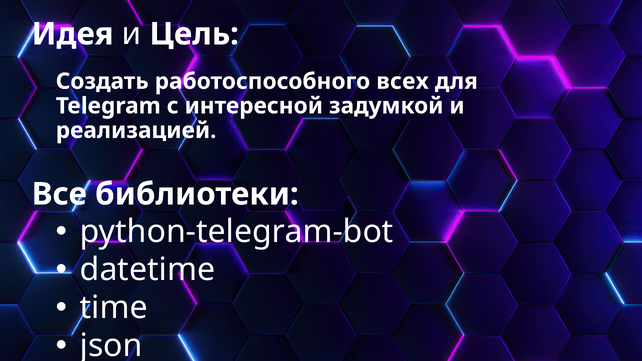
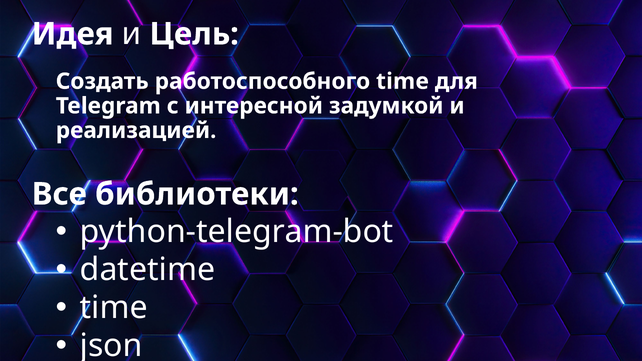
работоспособного всех: всех -> time
